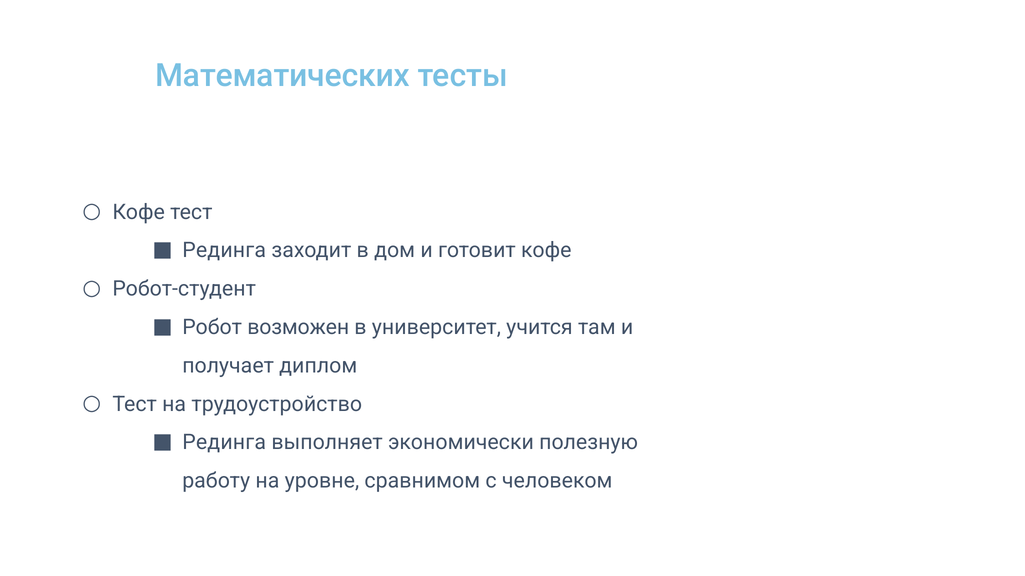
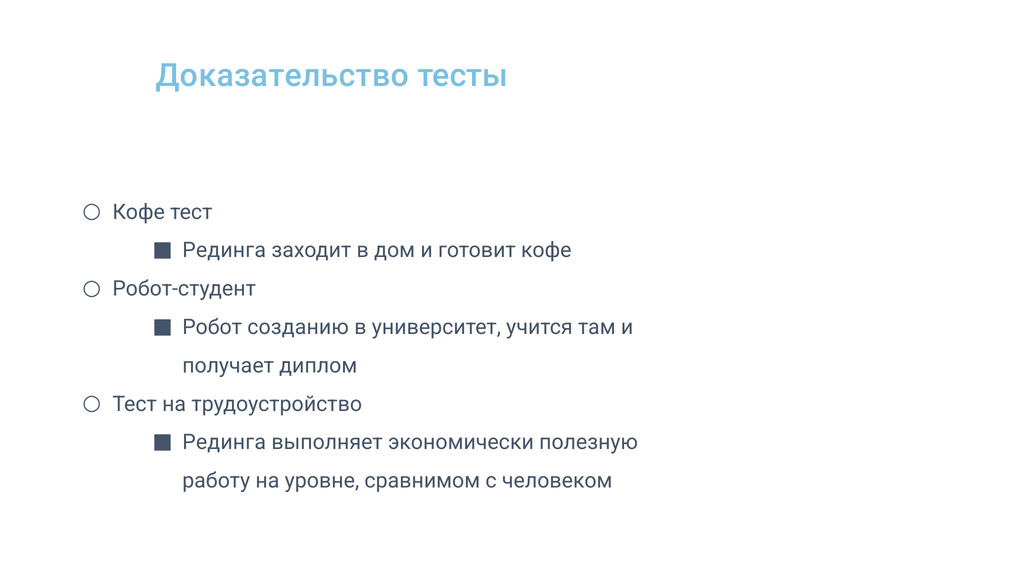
Математических: Математических -> Доказательство
возможен: возможен -> созданию
